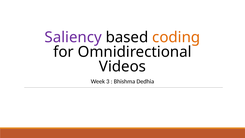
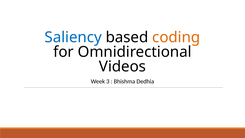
Saliency colour: purple -> blue
